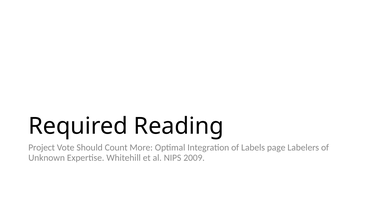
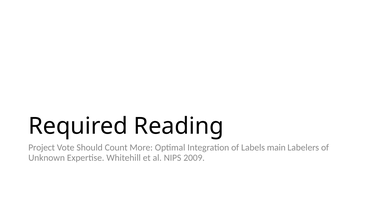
page: page -> main
